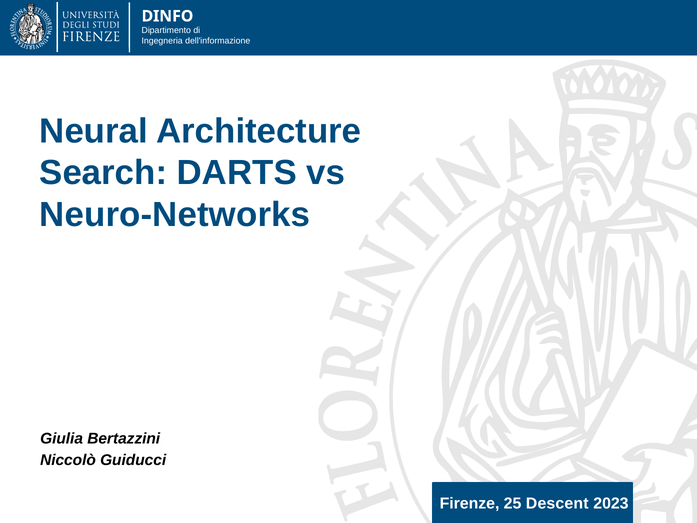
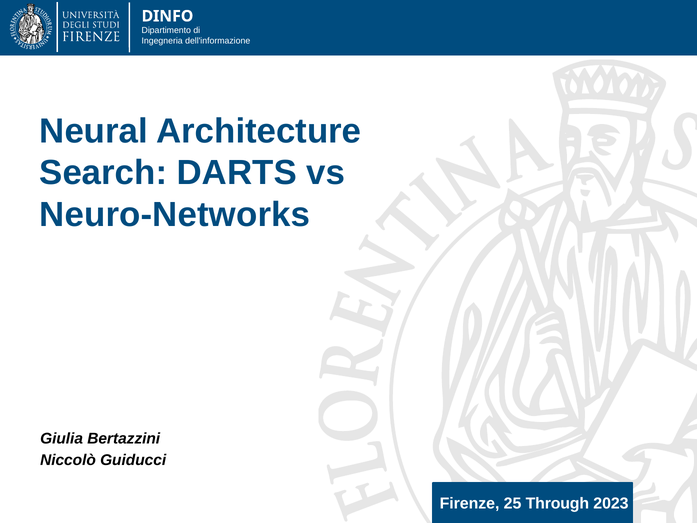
Descent: Descent -> Through
